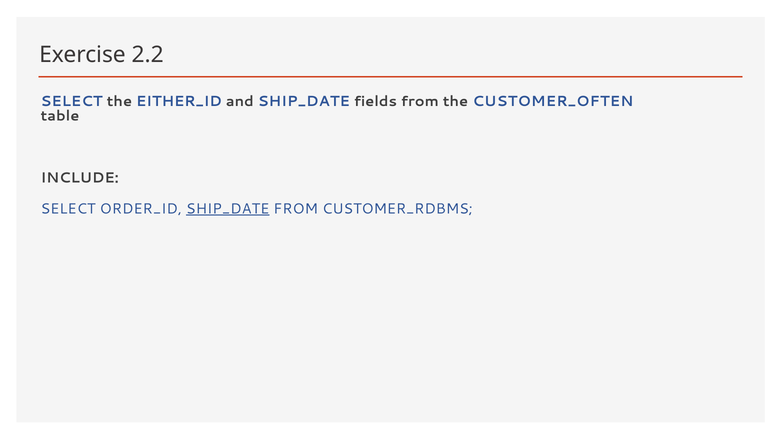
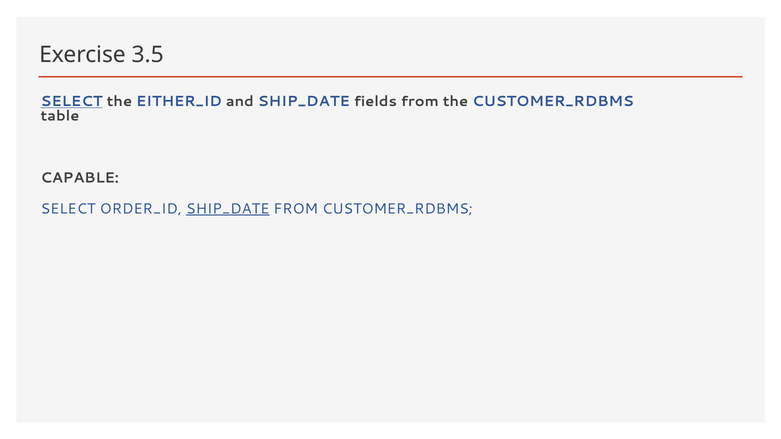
2.2: 2.2 -> 3.5
SELECT at (72, 101) underline: none -> present
the CUSTOMER_OFTEN: CUSTOMER_OFTEN -> CUSTOMER_RDBMS
INCLUDE: INCLUDE -> CAPABLE
